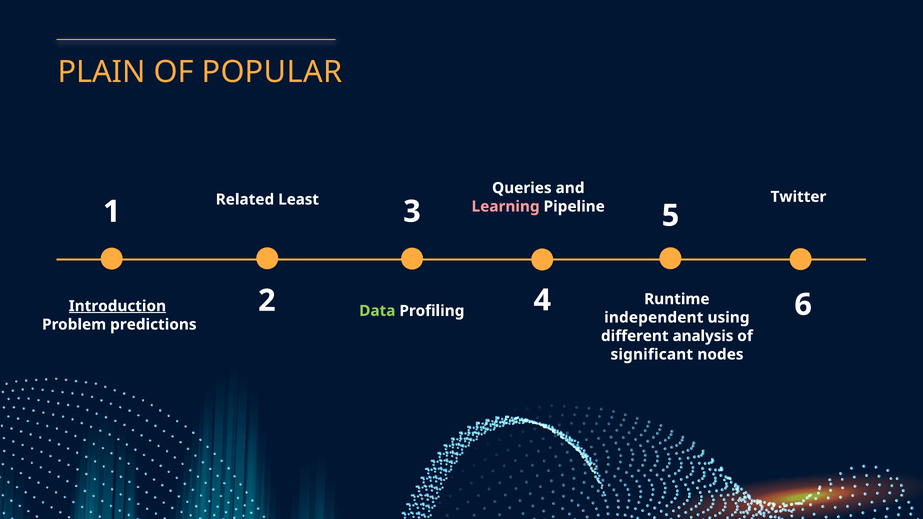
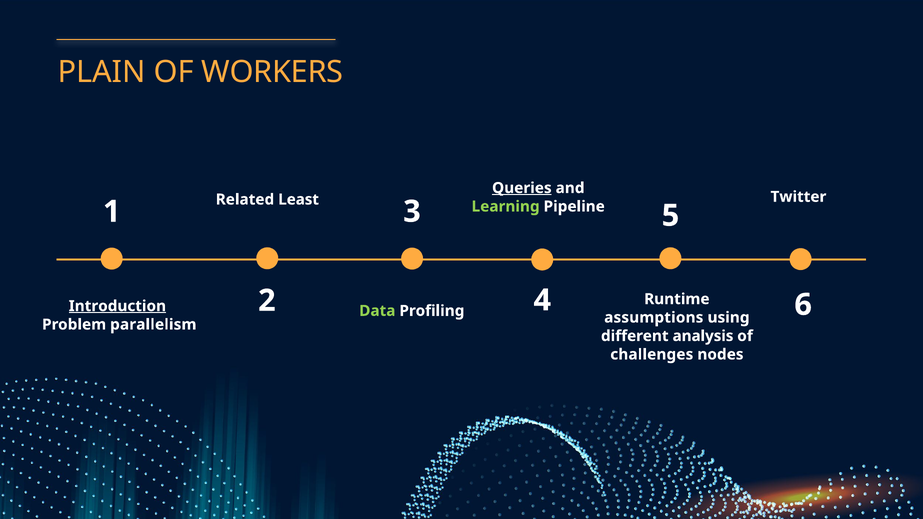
POPULAR: POPULAR -> WORKERS
Queries underline: none -> present
Learning colour: pink -> light green
independent: independent -> assumptions
predictions: predictions -> parallelism
significant: significant -> challenges
